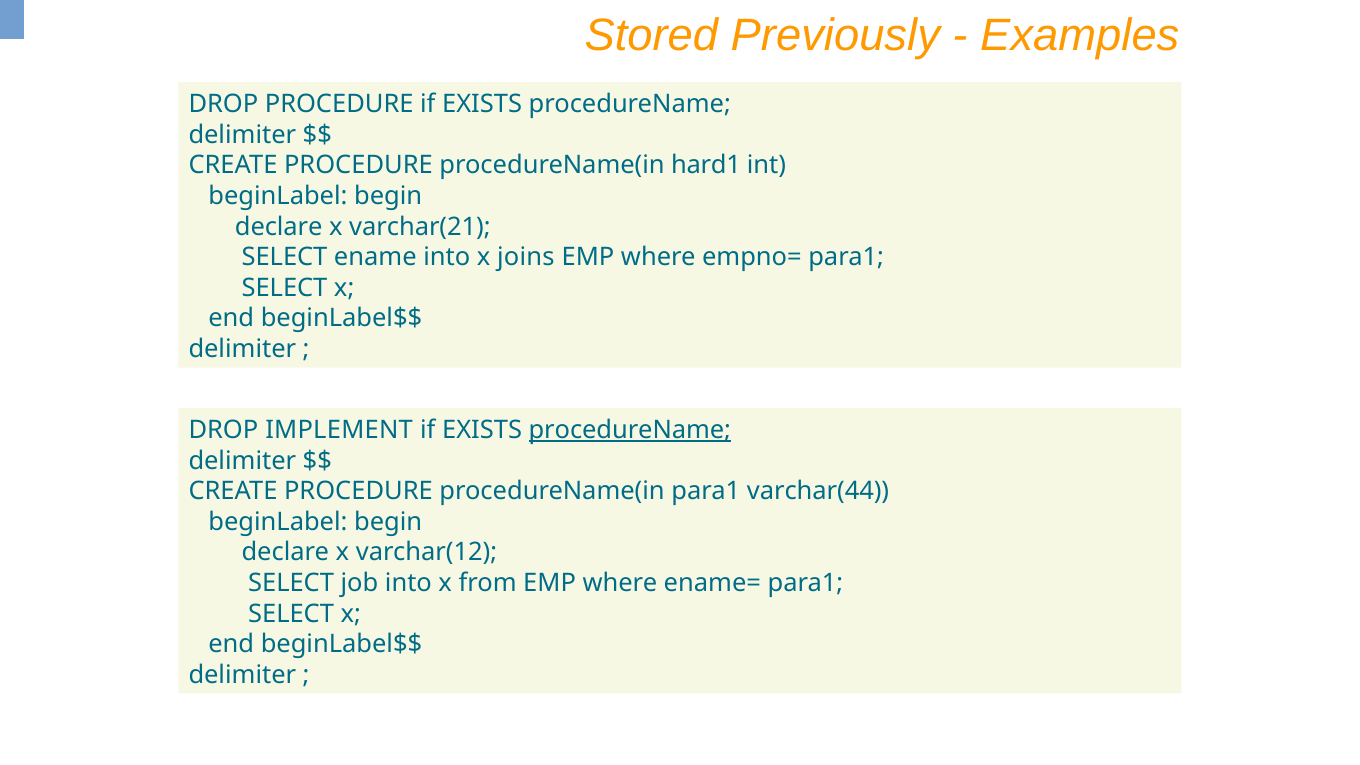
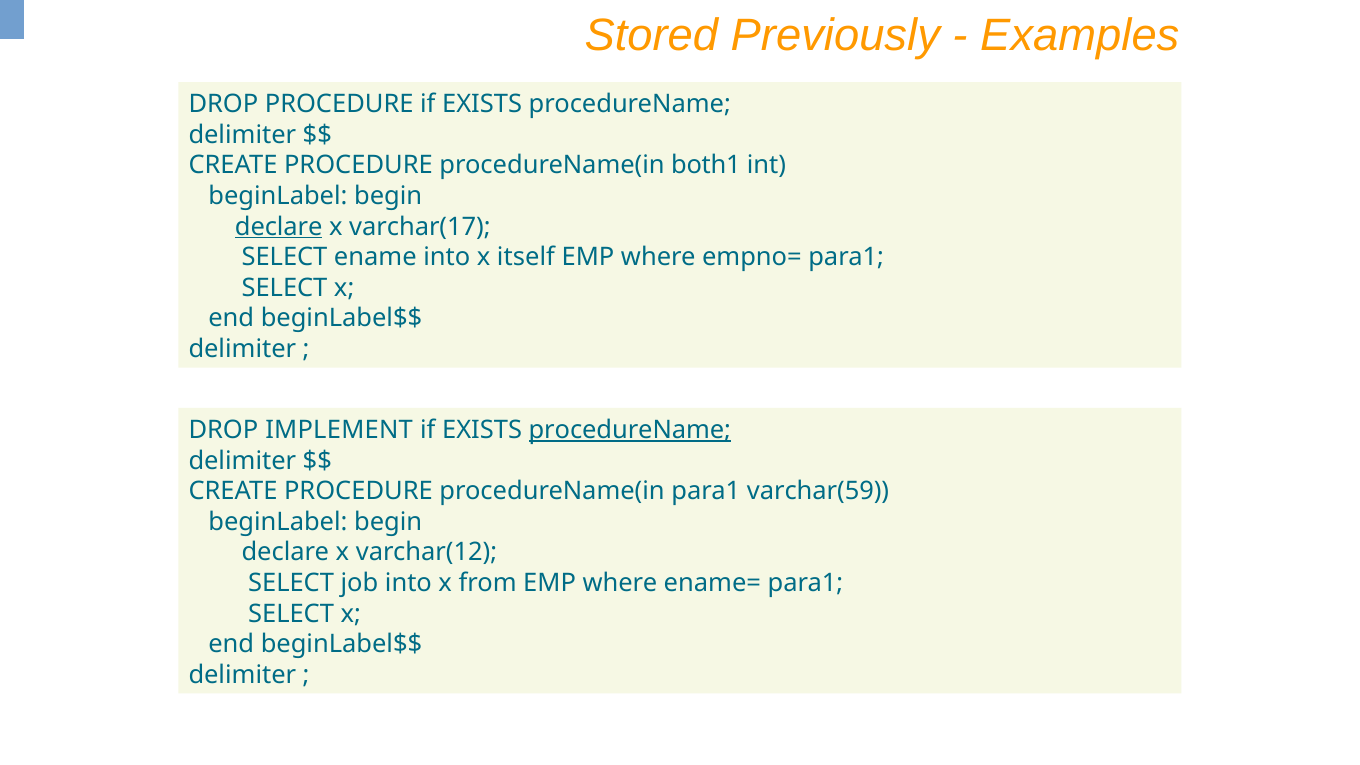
hard1: hard1 -> both1
declare at (279, 227) underline: none -> present
varchar(21: varchar(21 -> varchar(17
joins: joins -> itself
varchar(44: varchar(44 -> varchar(59
